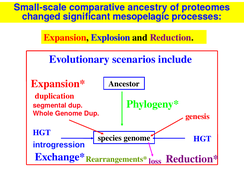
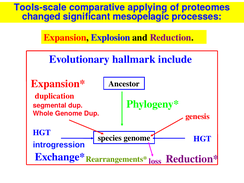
Small-scale: Small-scale -> Tools-scale
ancestry: ancestry -> applying
scenarios: scenarios -> hallmark
